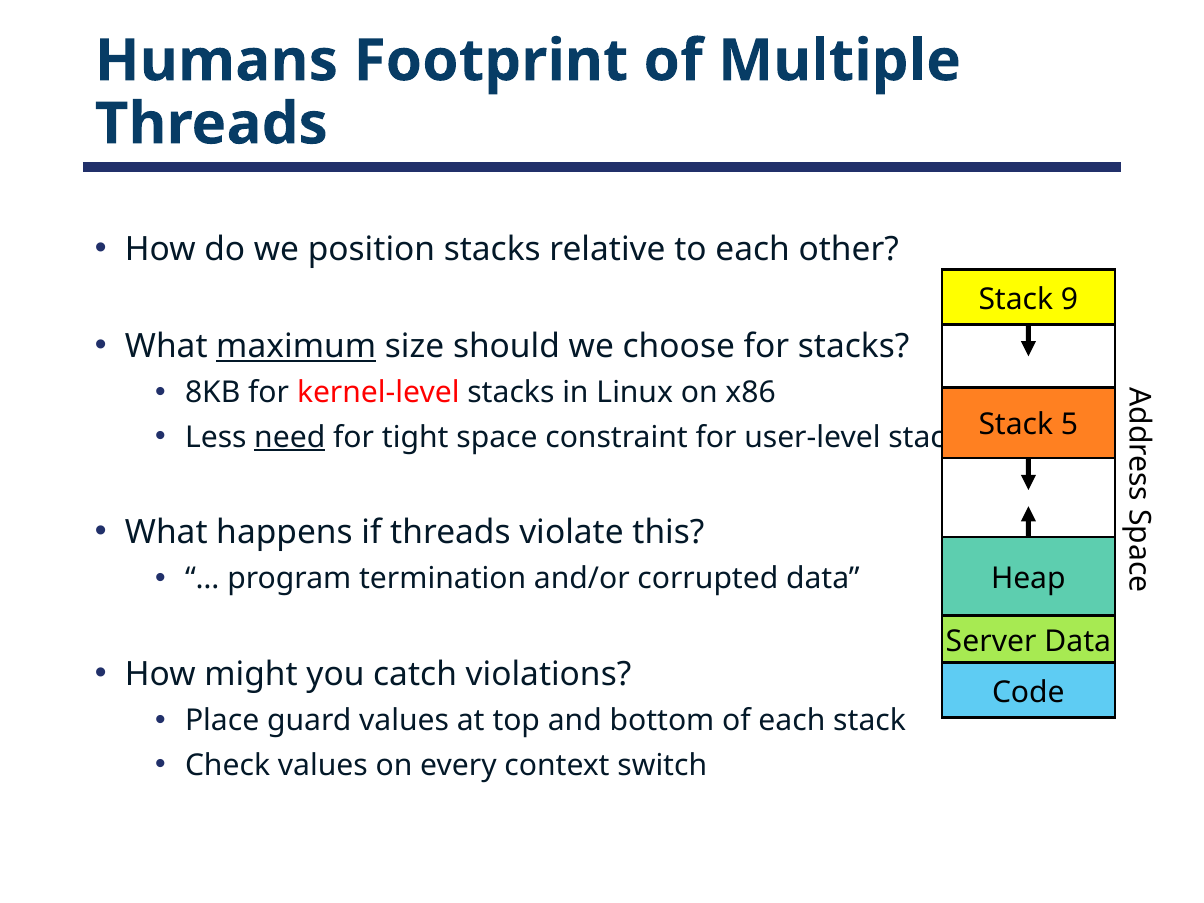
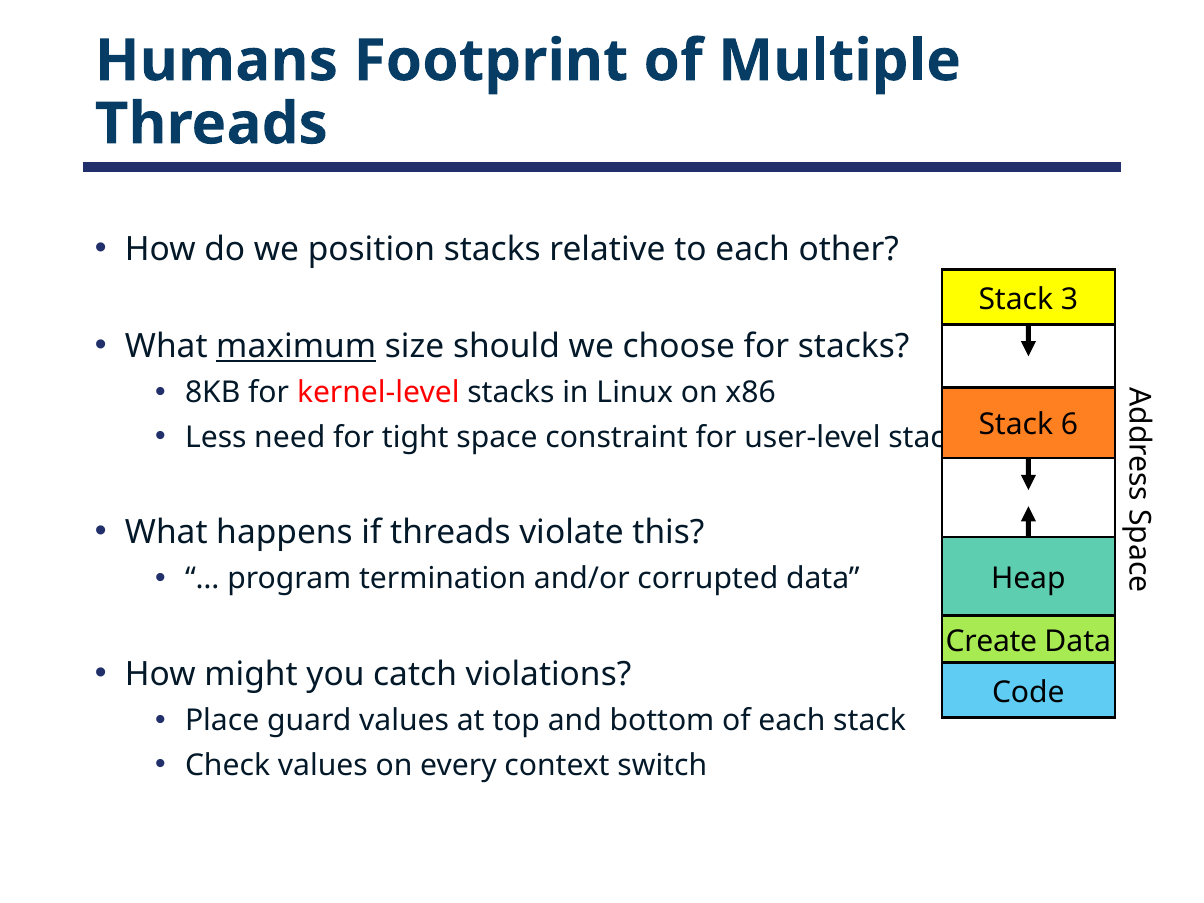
9: 9 -> 3
5: 5 -> 6
need underline: present -> none
Server: Server -> Create
